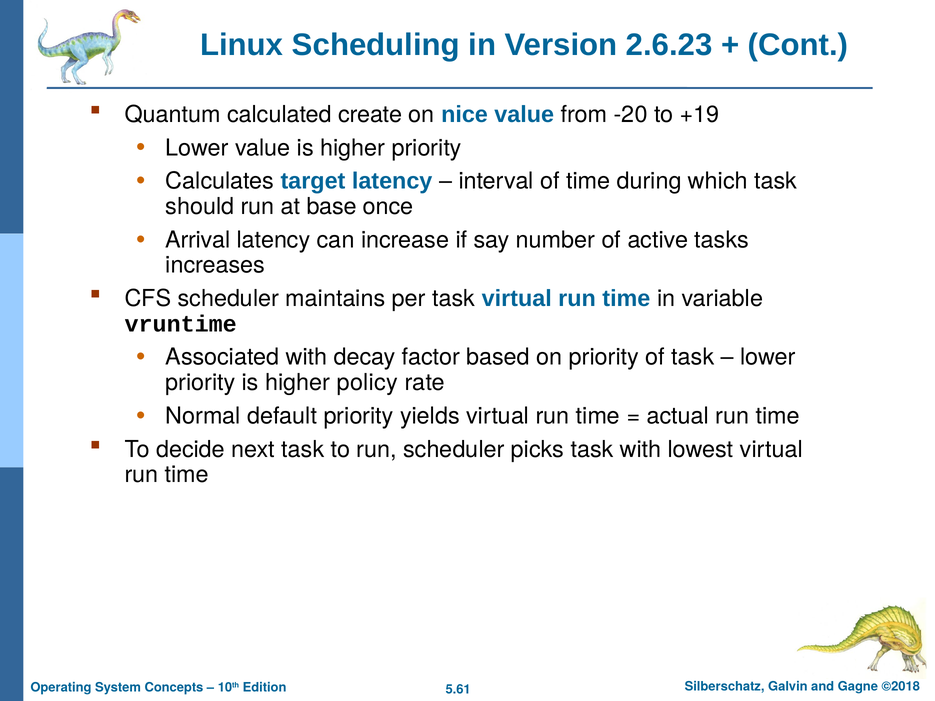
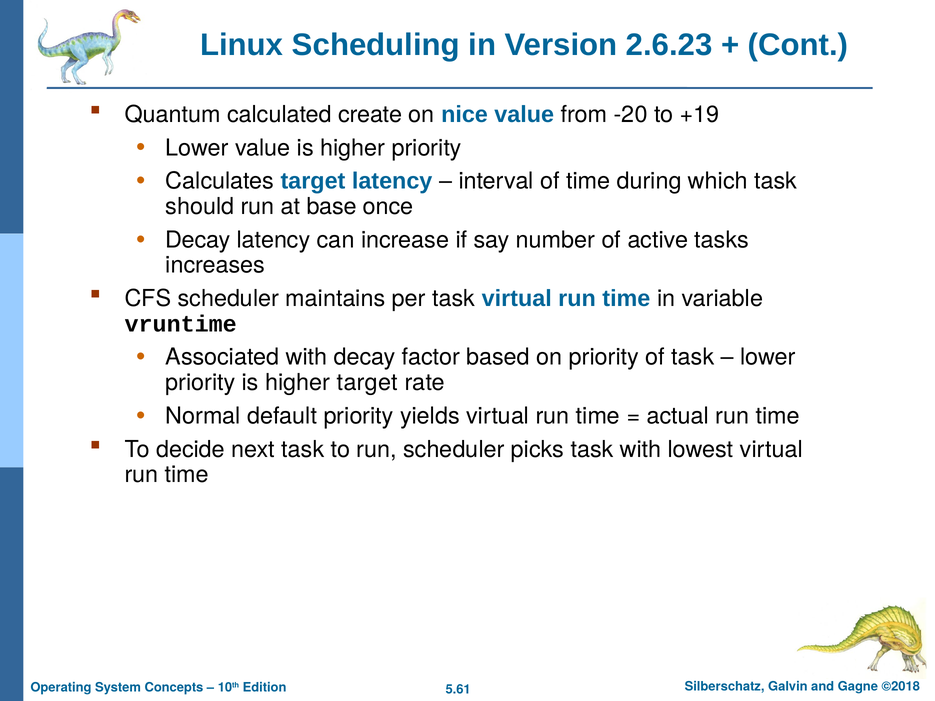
Arrival at (198, 240): Arrival -> Decay
higher policy: policy -> target
